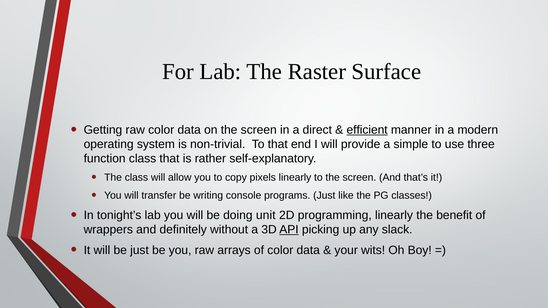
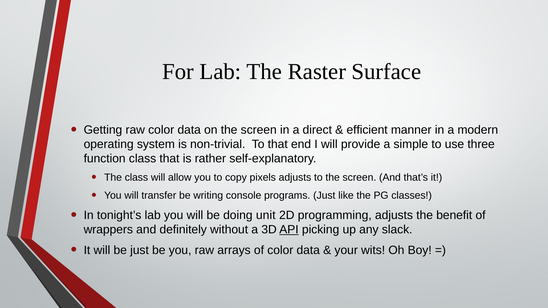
efficient underline: present -> none
pixels linearly: linearly -> adjusts
programming linearly: linearly -> adjusts
